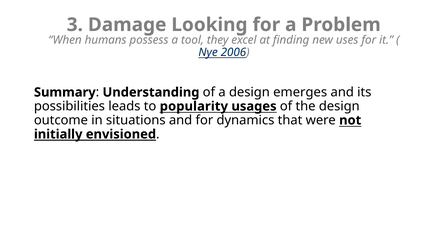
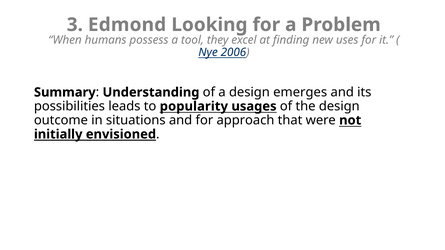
Damage: Damage -> Edmond
dynamics: dynamics -> approach
